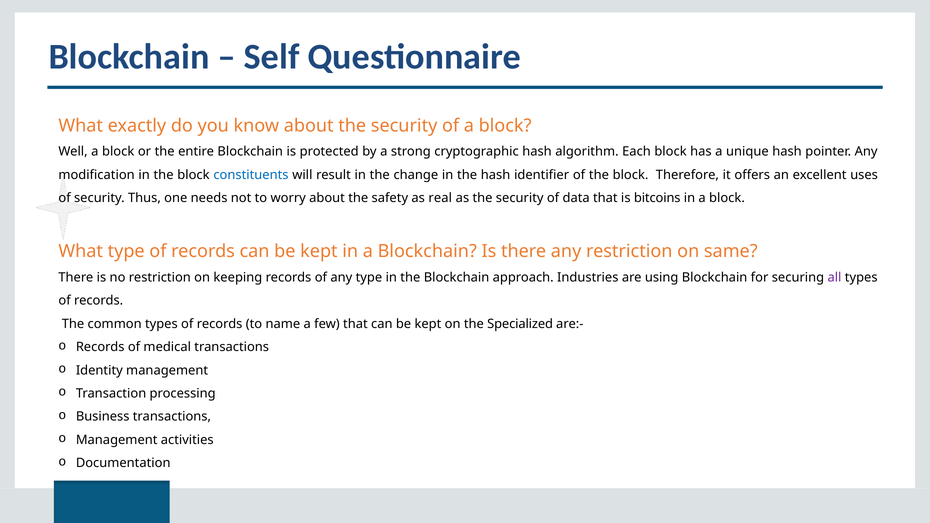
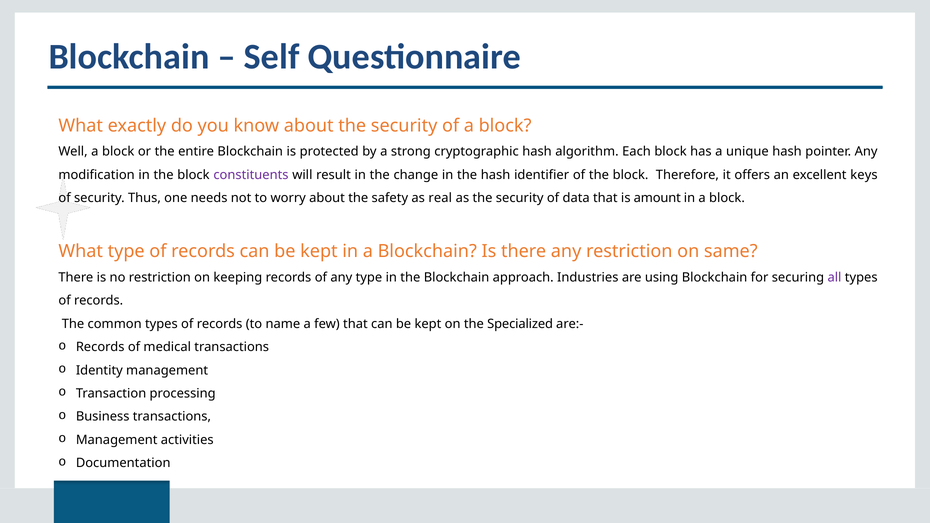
constituents colour: blue -> purple
uses: uses -> keys
bitcoins: bitcoins -> amount
